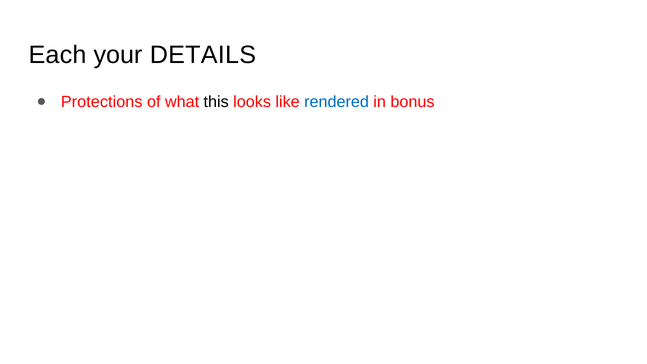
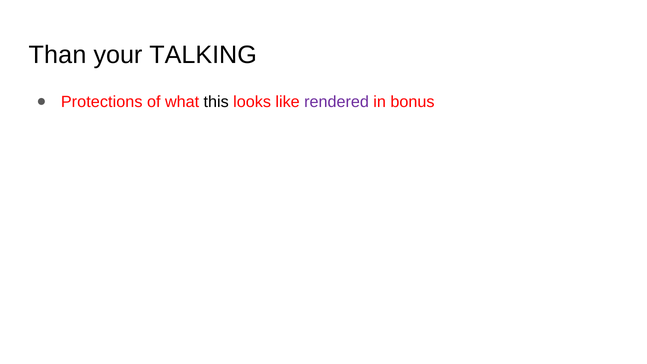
Each: Each -> Than
DETAILS: DETAILS -> TALKING
rendered colour: blue -> purple
